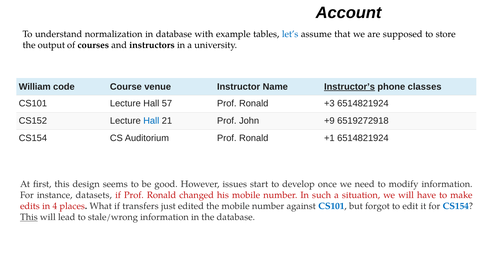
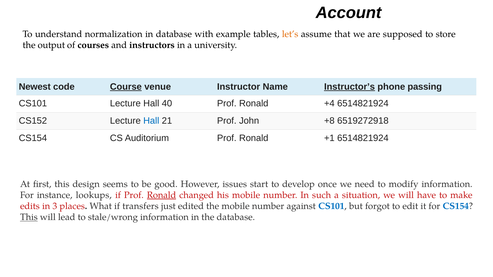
let’s colour: blue -> orange
William: William -> Newest
Course underline: none -> present
classes: classes -> passing
57: 57 -> 40
+3: +3 -> +4
+9: +9 -> +8
datasets: datasets -> lookups
Ronald at (162, 195) underline: none -> present
4: 4 -> 3
